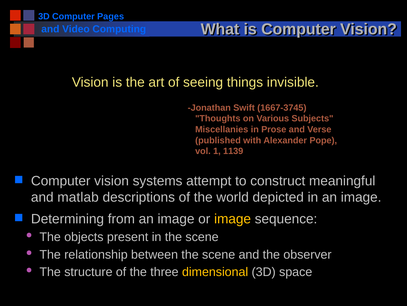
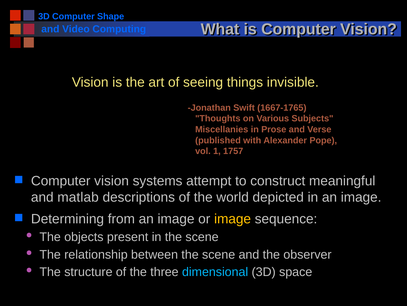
Pages: Pages -> Shape
1667-3745: 1667-3745 -> 1667-1765
1139: 1139 -> 1757
dimensional colour: yellow -> light blue
